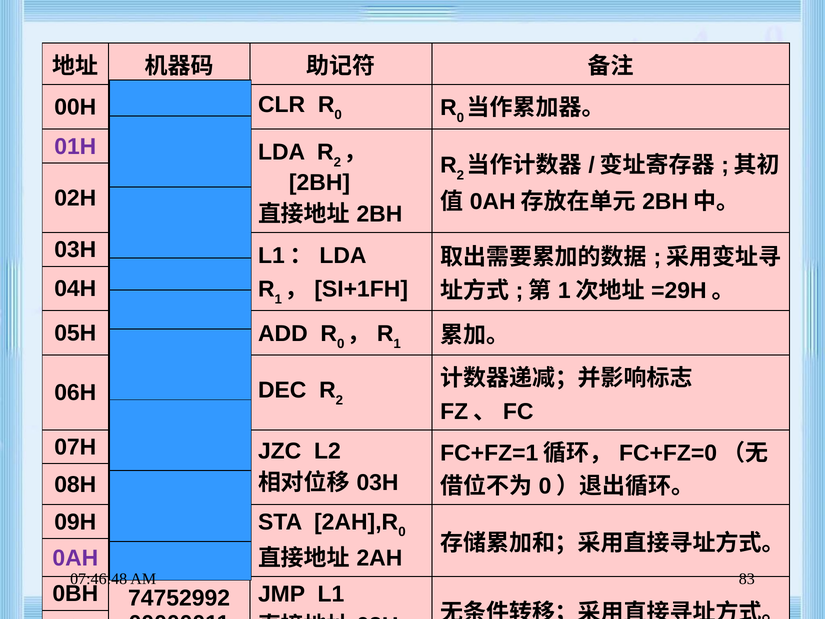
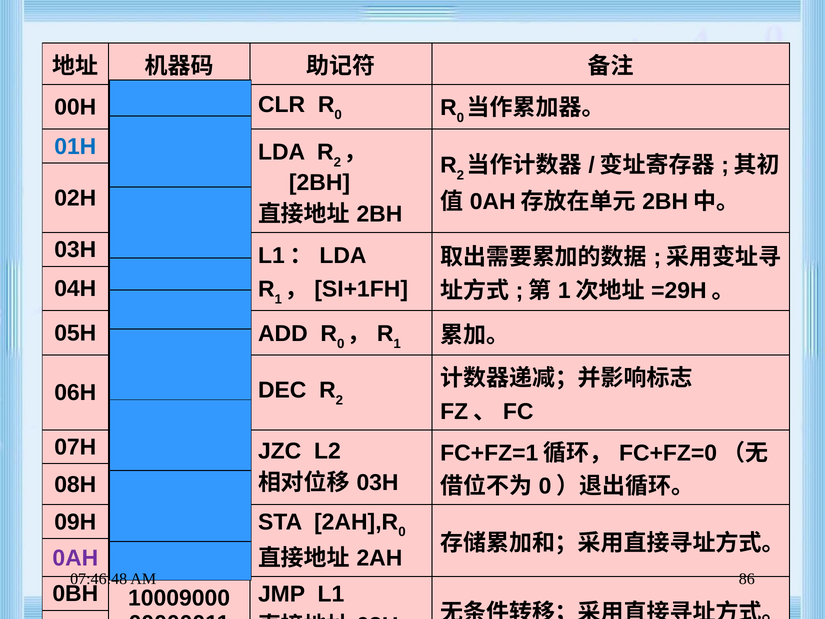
01H colour: purple -> blue
83: 83 -> 86
74752992: 74752992 -> 10009000
